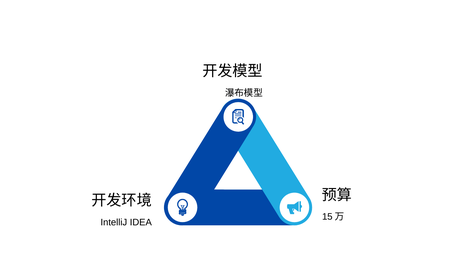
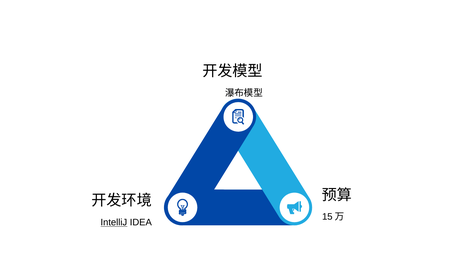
IntelliJ underline: none -> present
